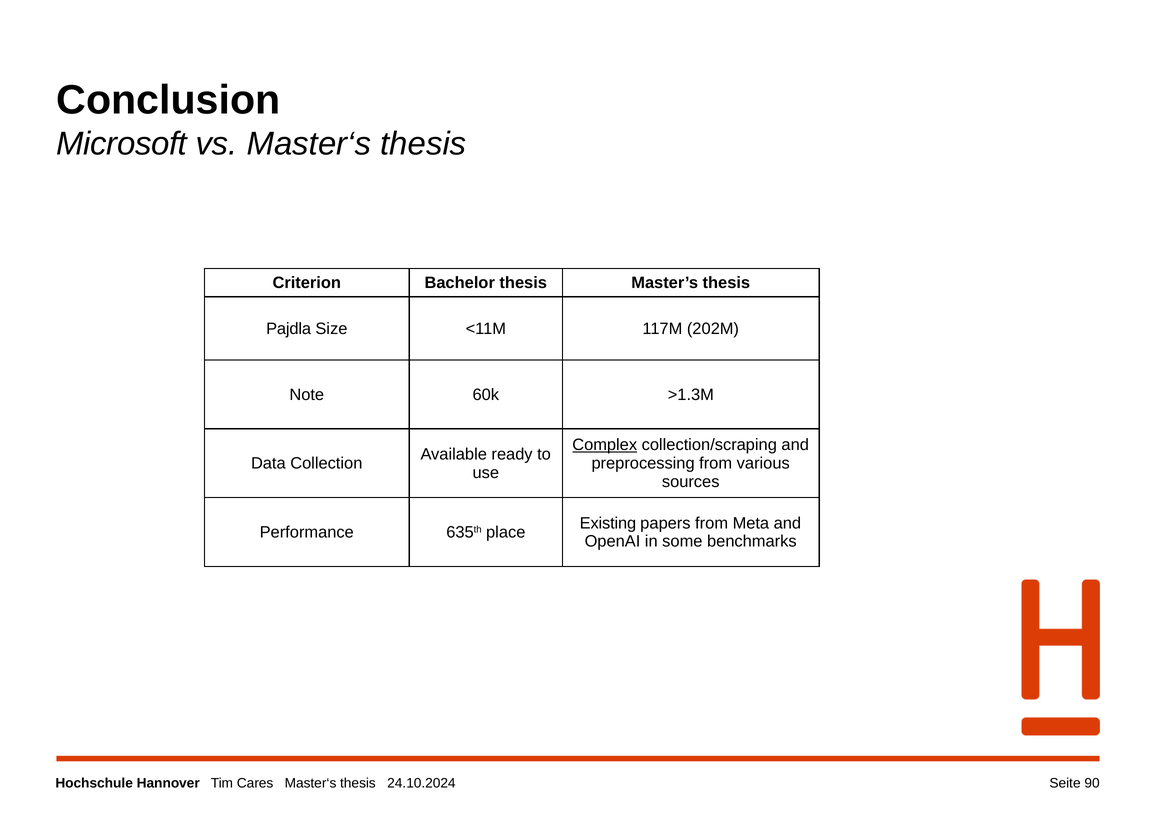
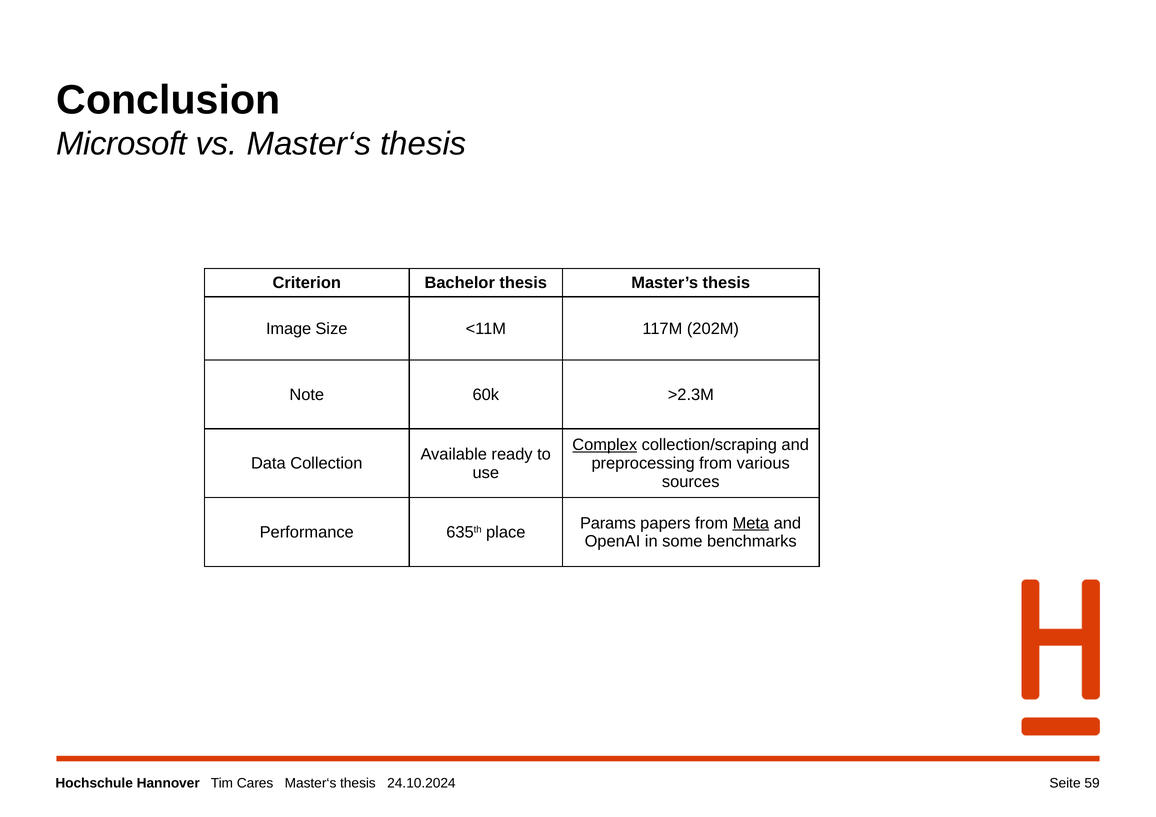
Pajdla: Pajdla -> Image
>1.3M: >1.3M -> >2.3M
Existing: Existing -> Params
Meta underline: none -> present
90: 90 -> 59
